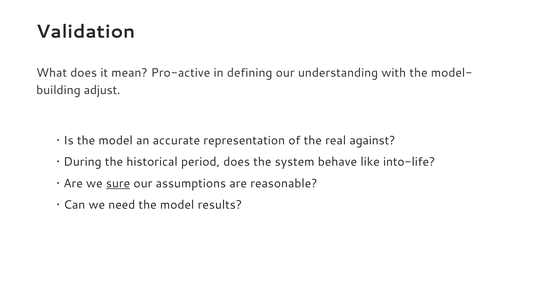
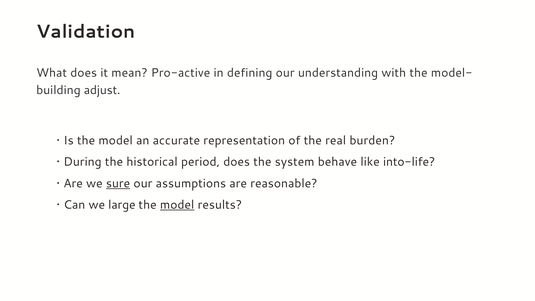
against: against -> burden
need: need -> large
model at (177, 205) underline: none -> present
